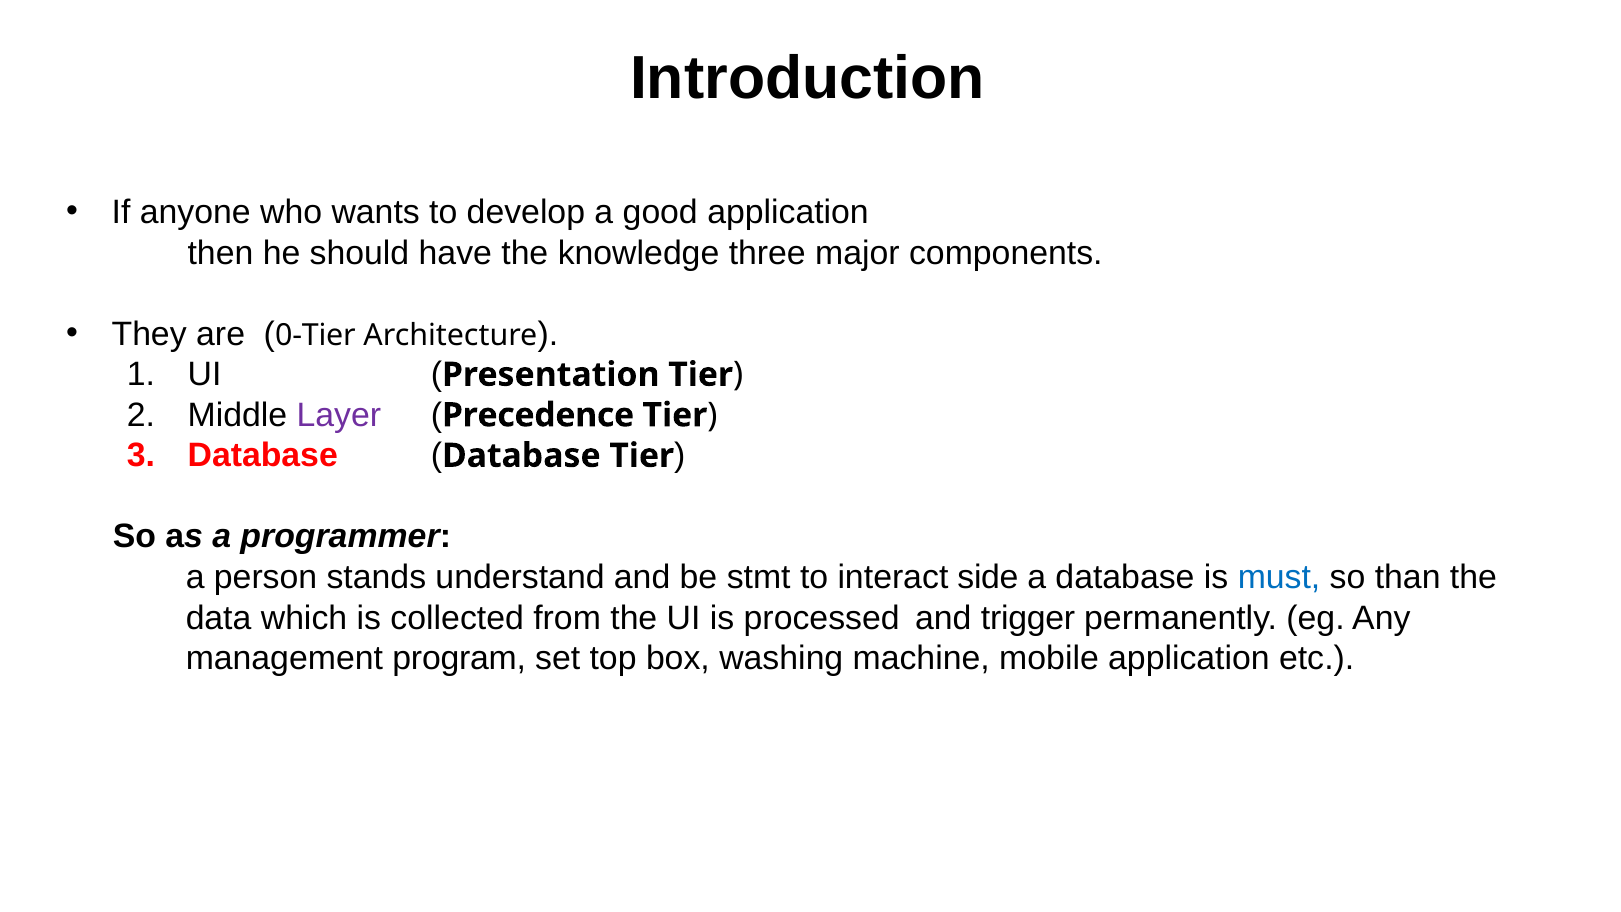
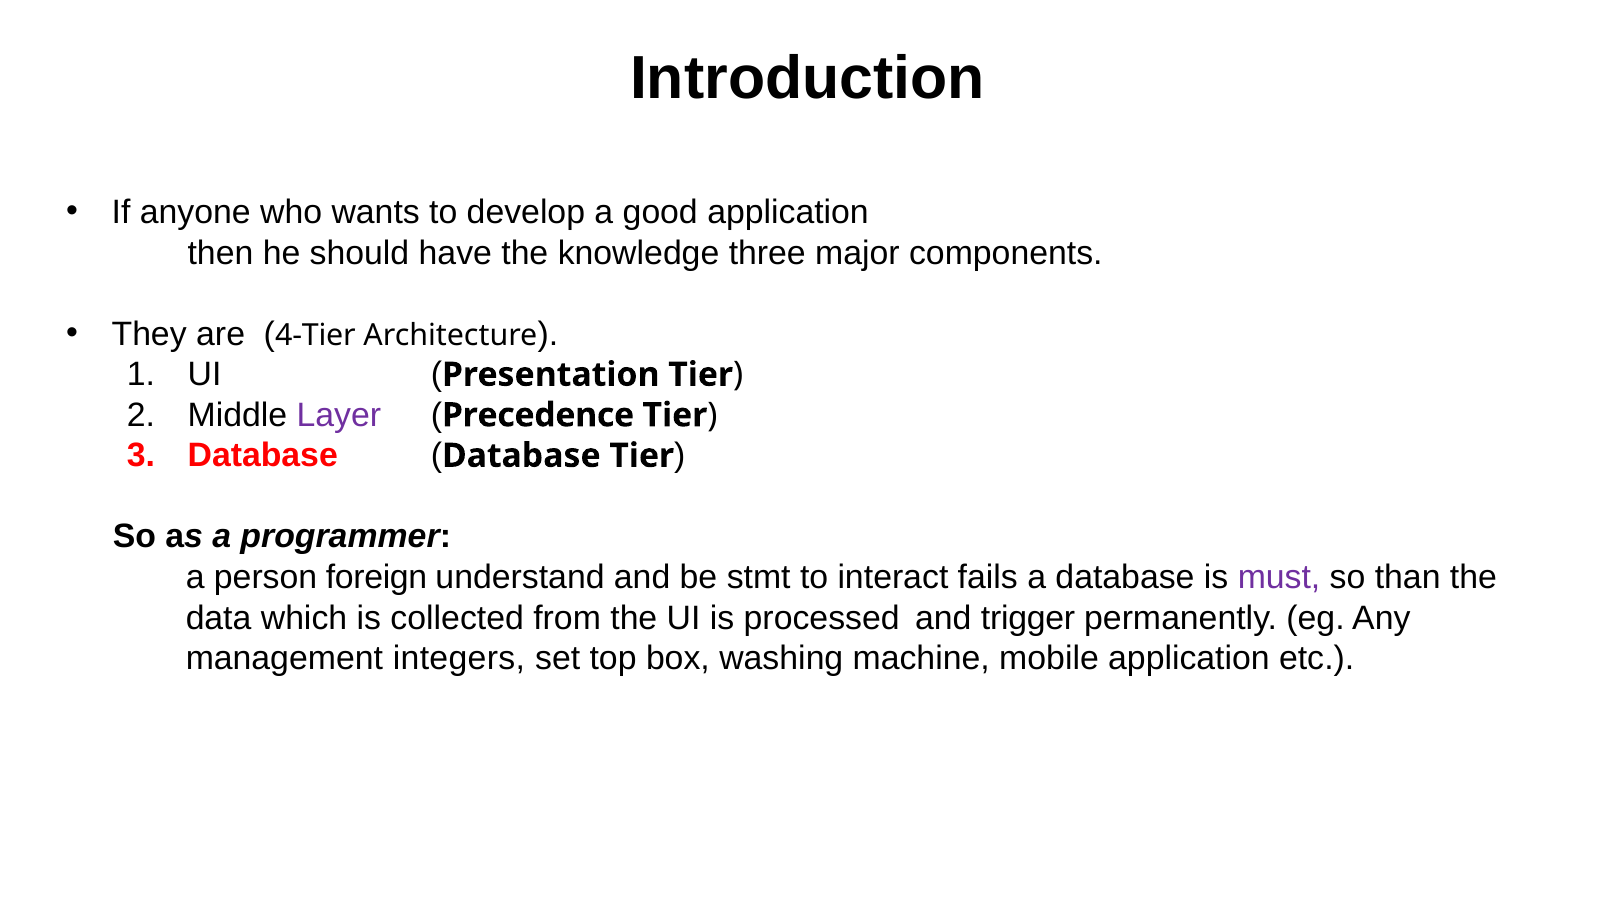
0-Tier: 0-Tier -> 4-Tier
stands: stands -> foreign
side: side -> fails
must colour: blue -> purple
program: program -> integers
